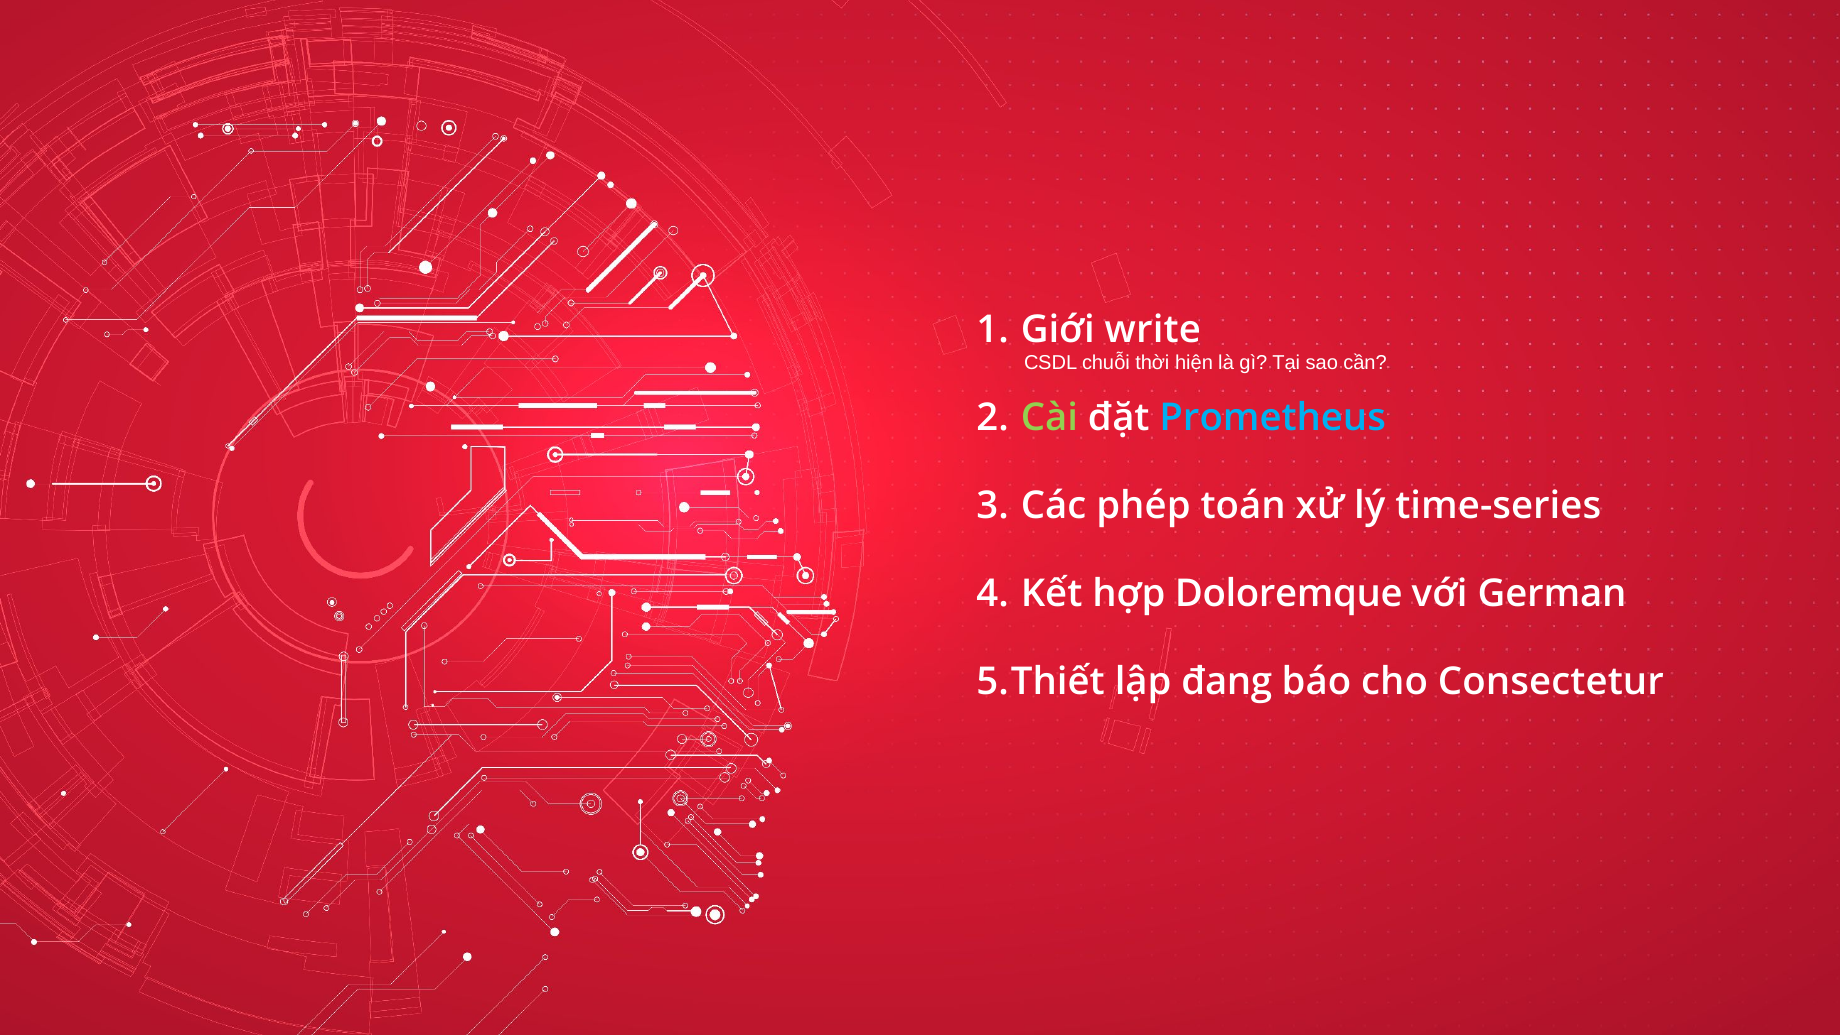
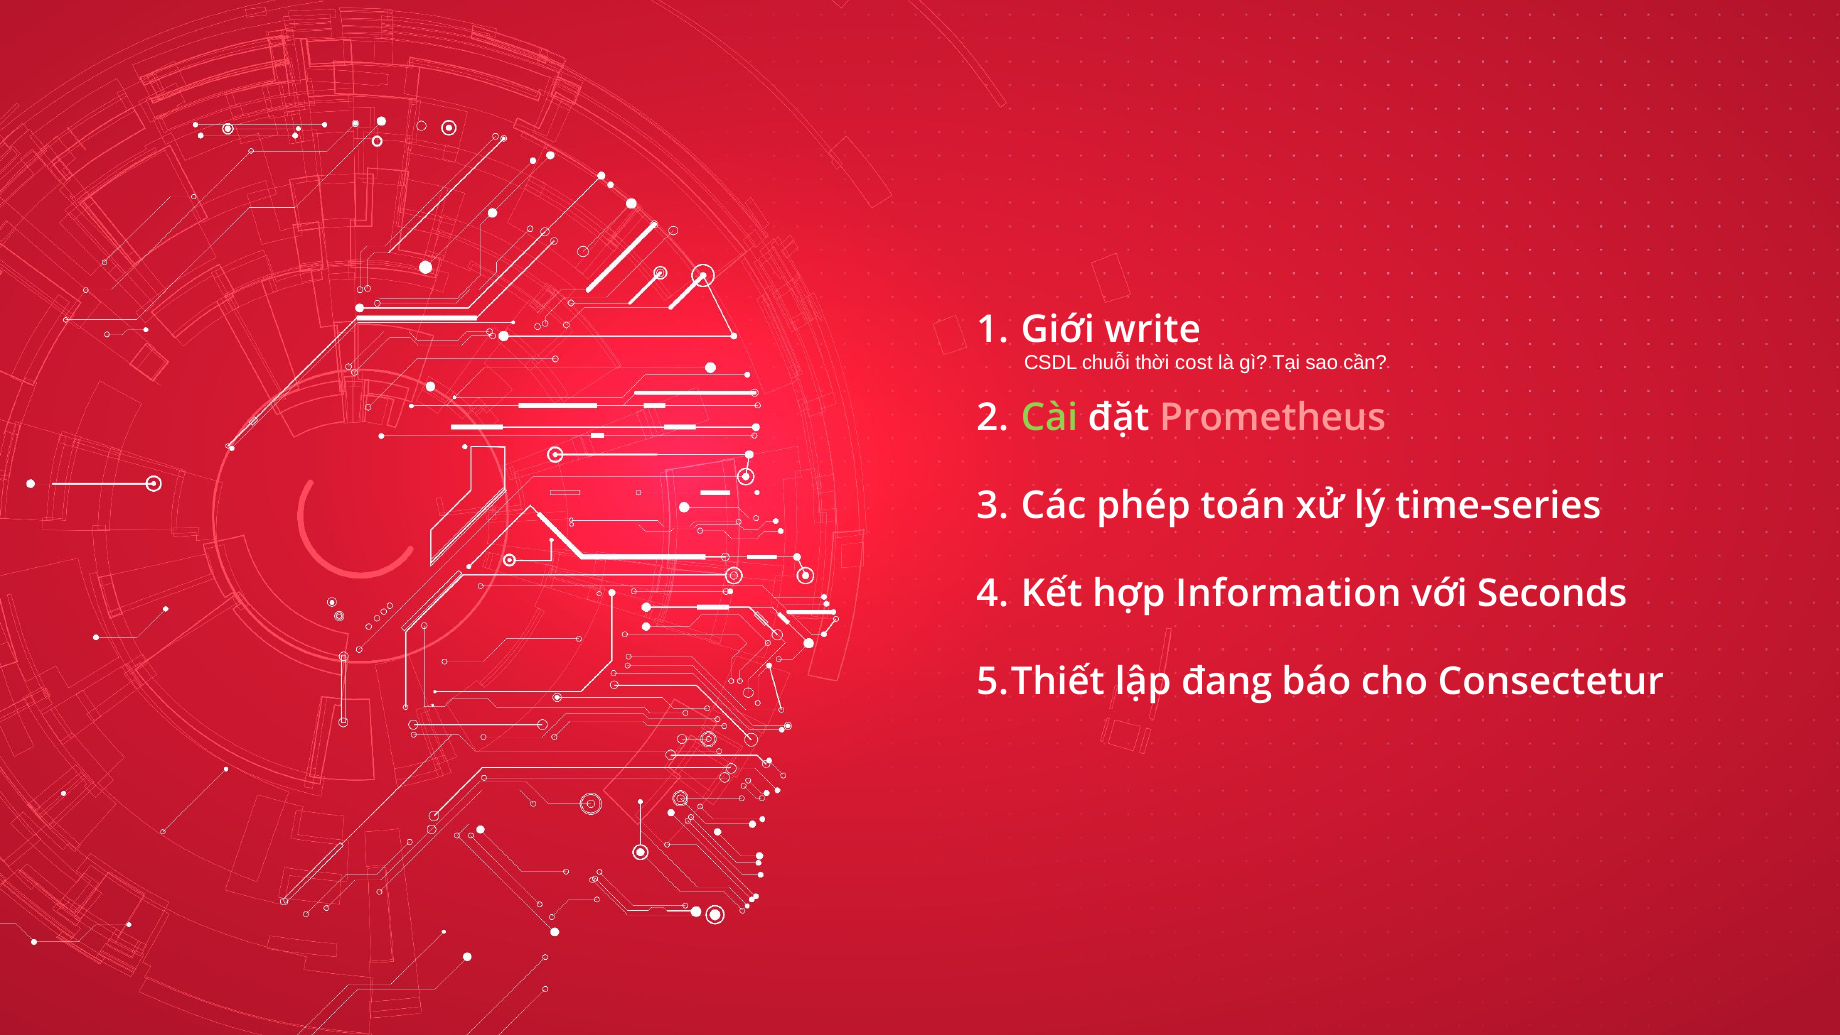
hiện: hiện -> cost
Prometheus colour: light blue -> pink
Doloremque: Doloremque -> Information
German: German -> Seconds
